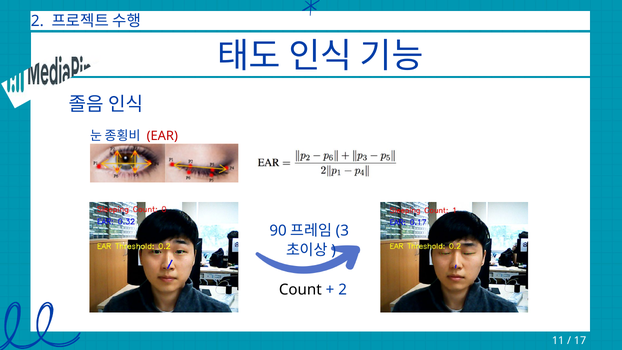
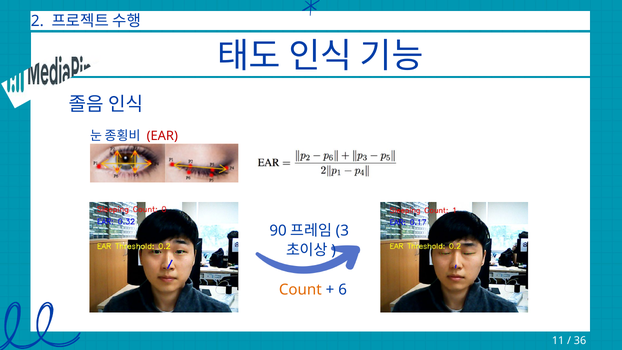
Count colour: black -> orange
2 at (343, 290): 2 -> 6
17: 17 -> 36
